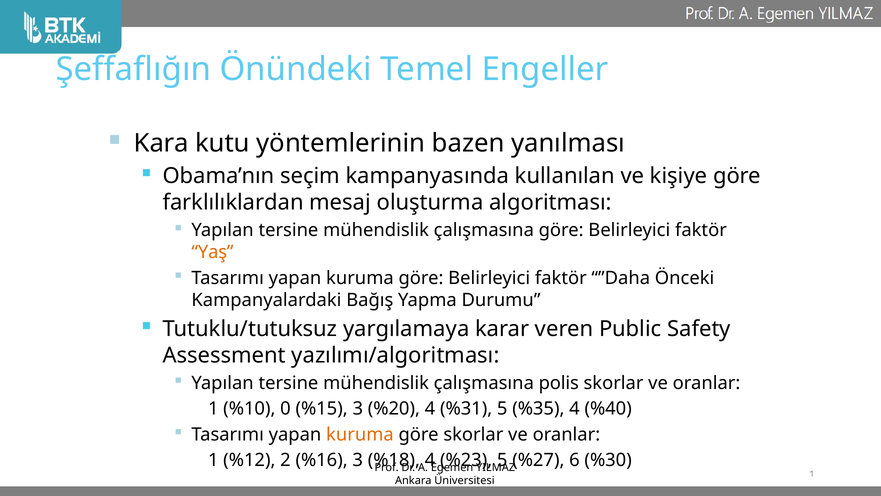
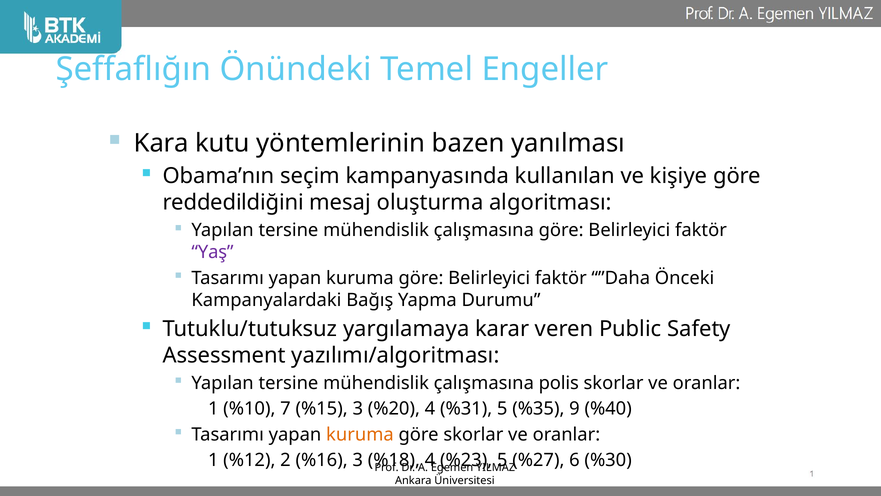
farklılıklardan: farklılıklardan -> reddedildiğini
Yaş colour: orange -> purple
0: 0 -> 7
%35 4: 4 -> 9
